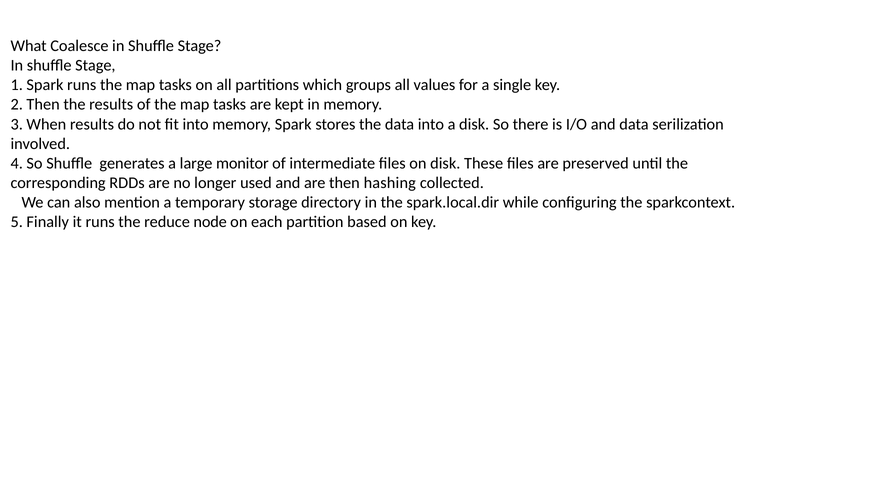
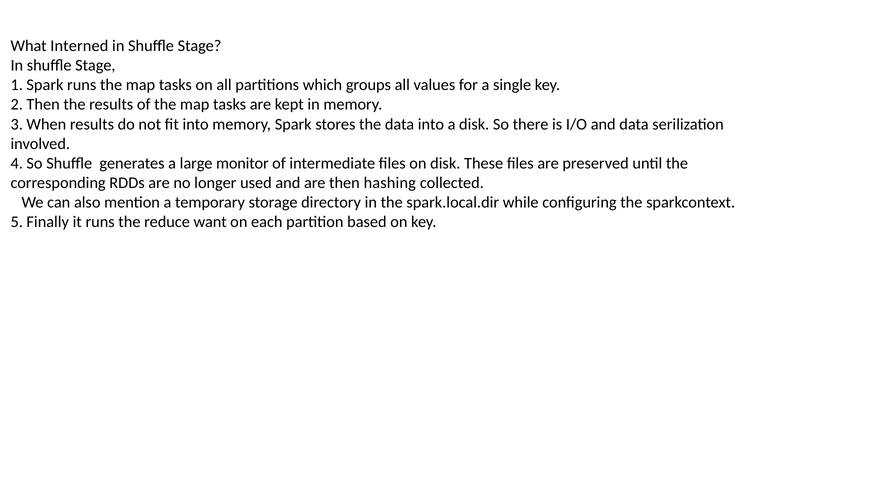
Coalesce: Coalesce -> Interned
node: node -> want
